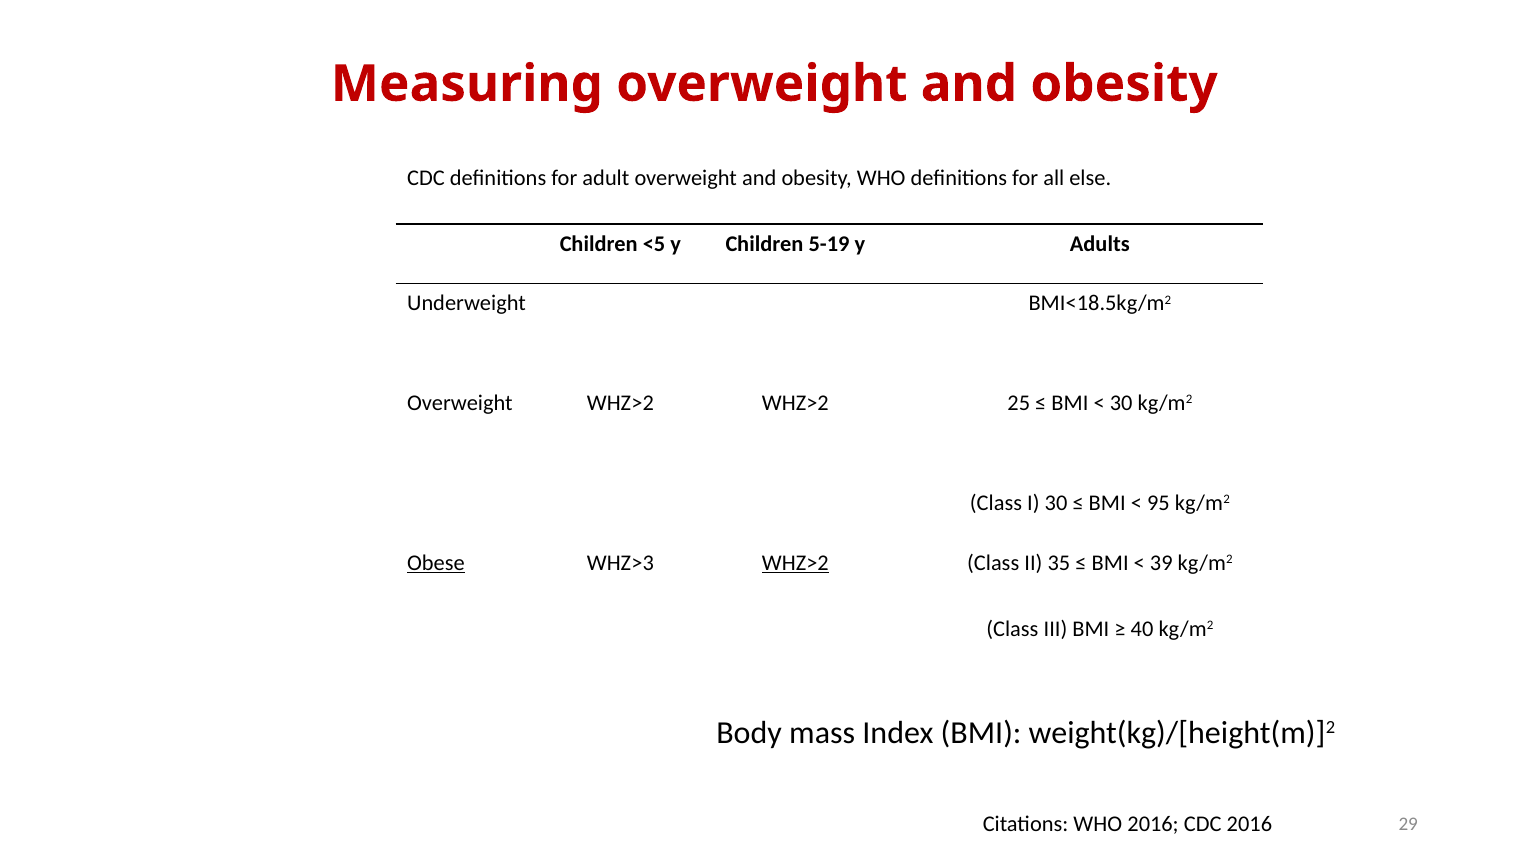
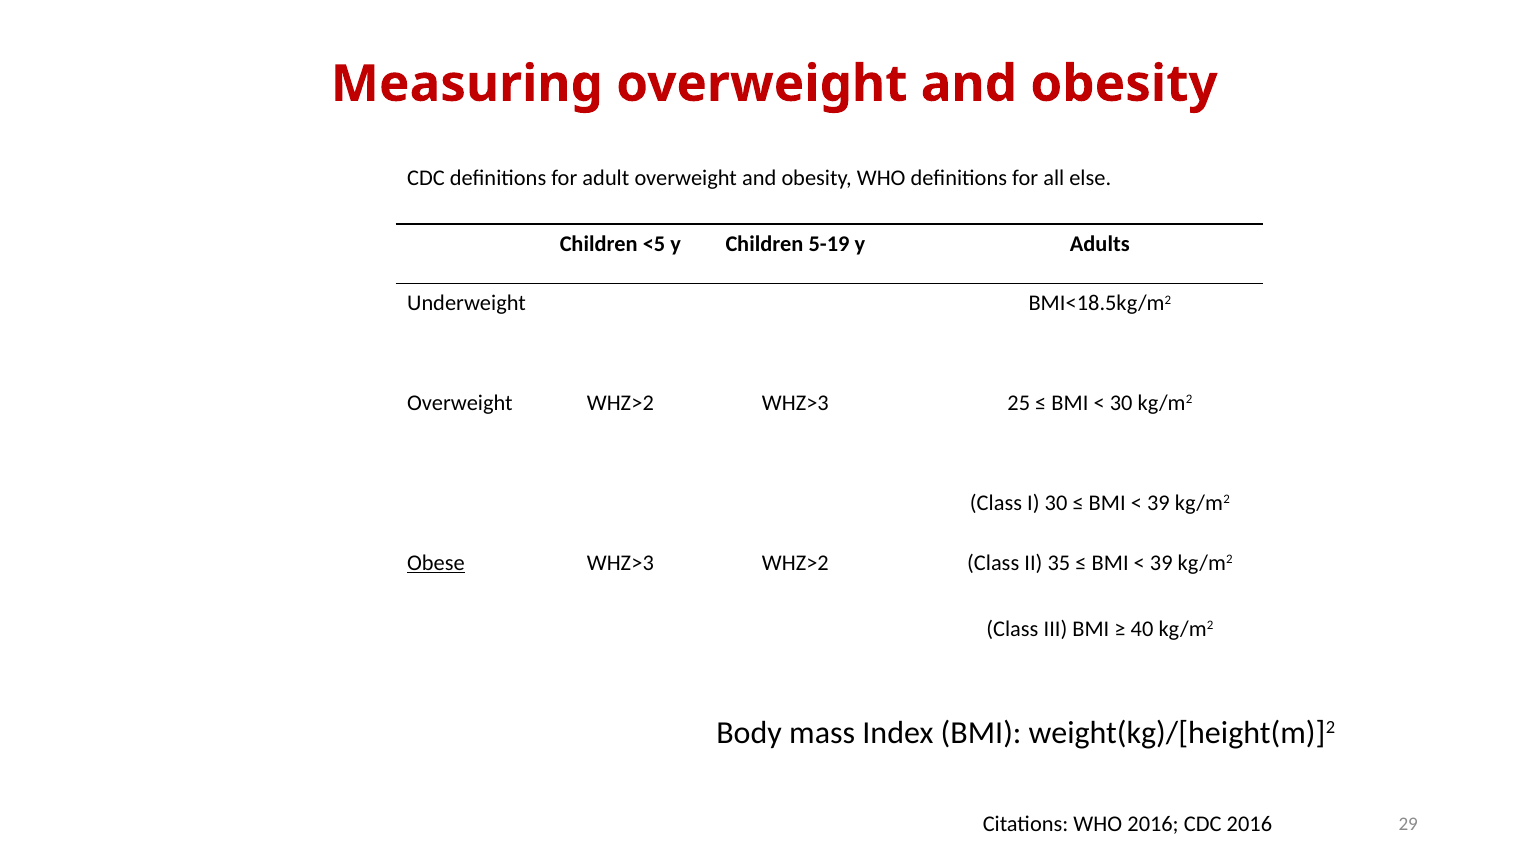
WHZ>2 WHZ>2: WHZ>2 -> WHZ>3
95 at (1158, 504): 95 -> 39
WHZ>2 at (795, 563) underline: present -> none
